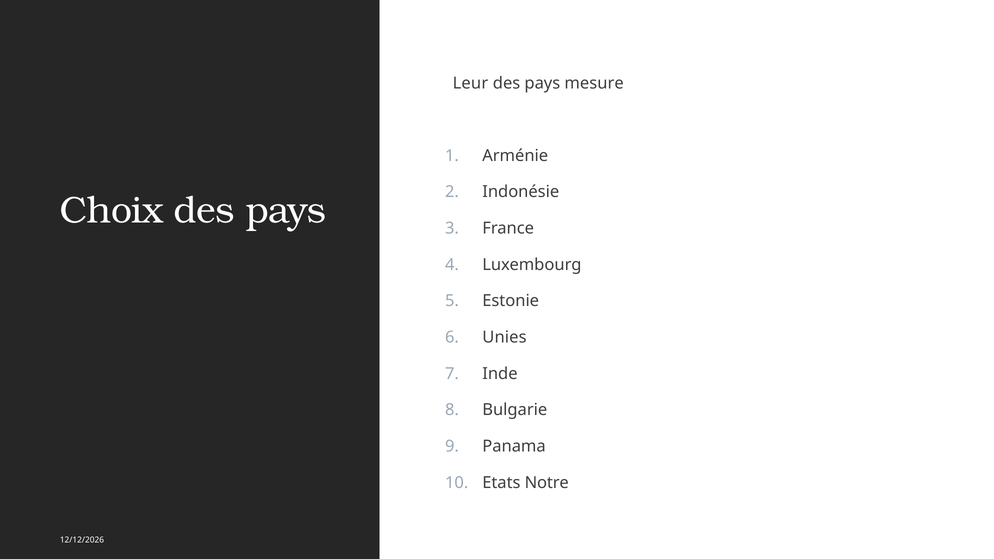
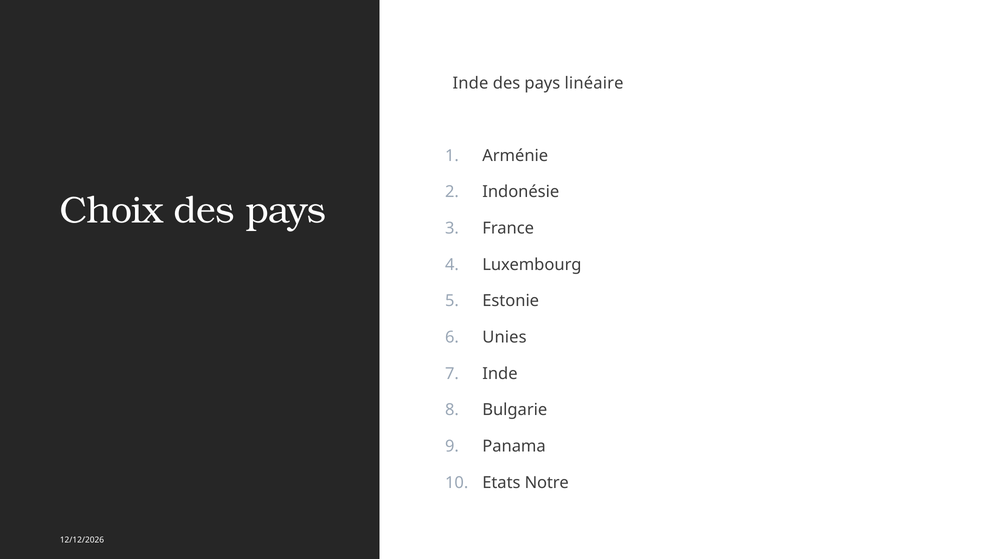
Leur at (470, 83): Leur -> Inde
mesure: mesure -> linéaire
